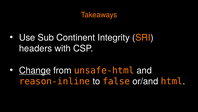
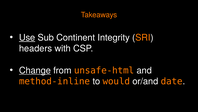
Use underline: none -> present
reason-inline: reason-inline -> method-inline
false: false -> would
html: html -> date
